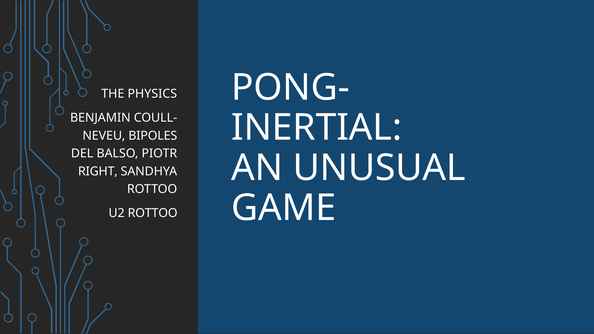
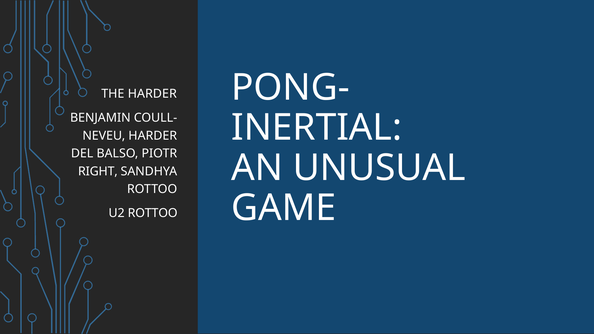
THE PHYSICS: PHYSICS -> HARDER
BIPOLES at (153, 136): BIPOLES -> HARDER
